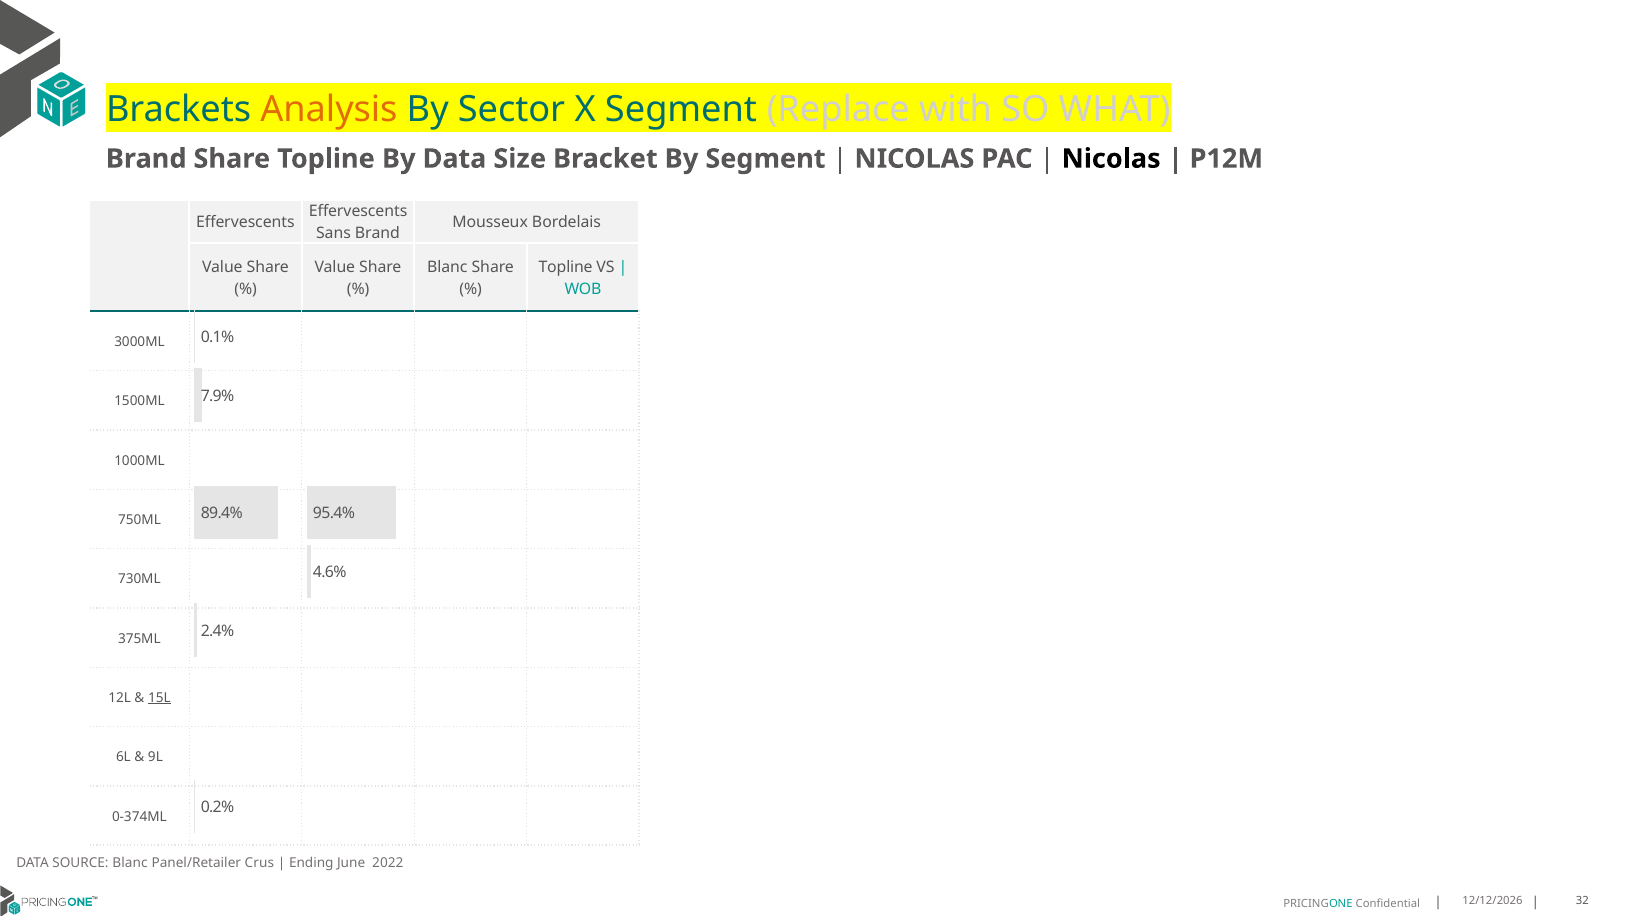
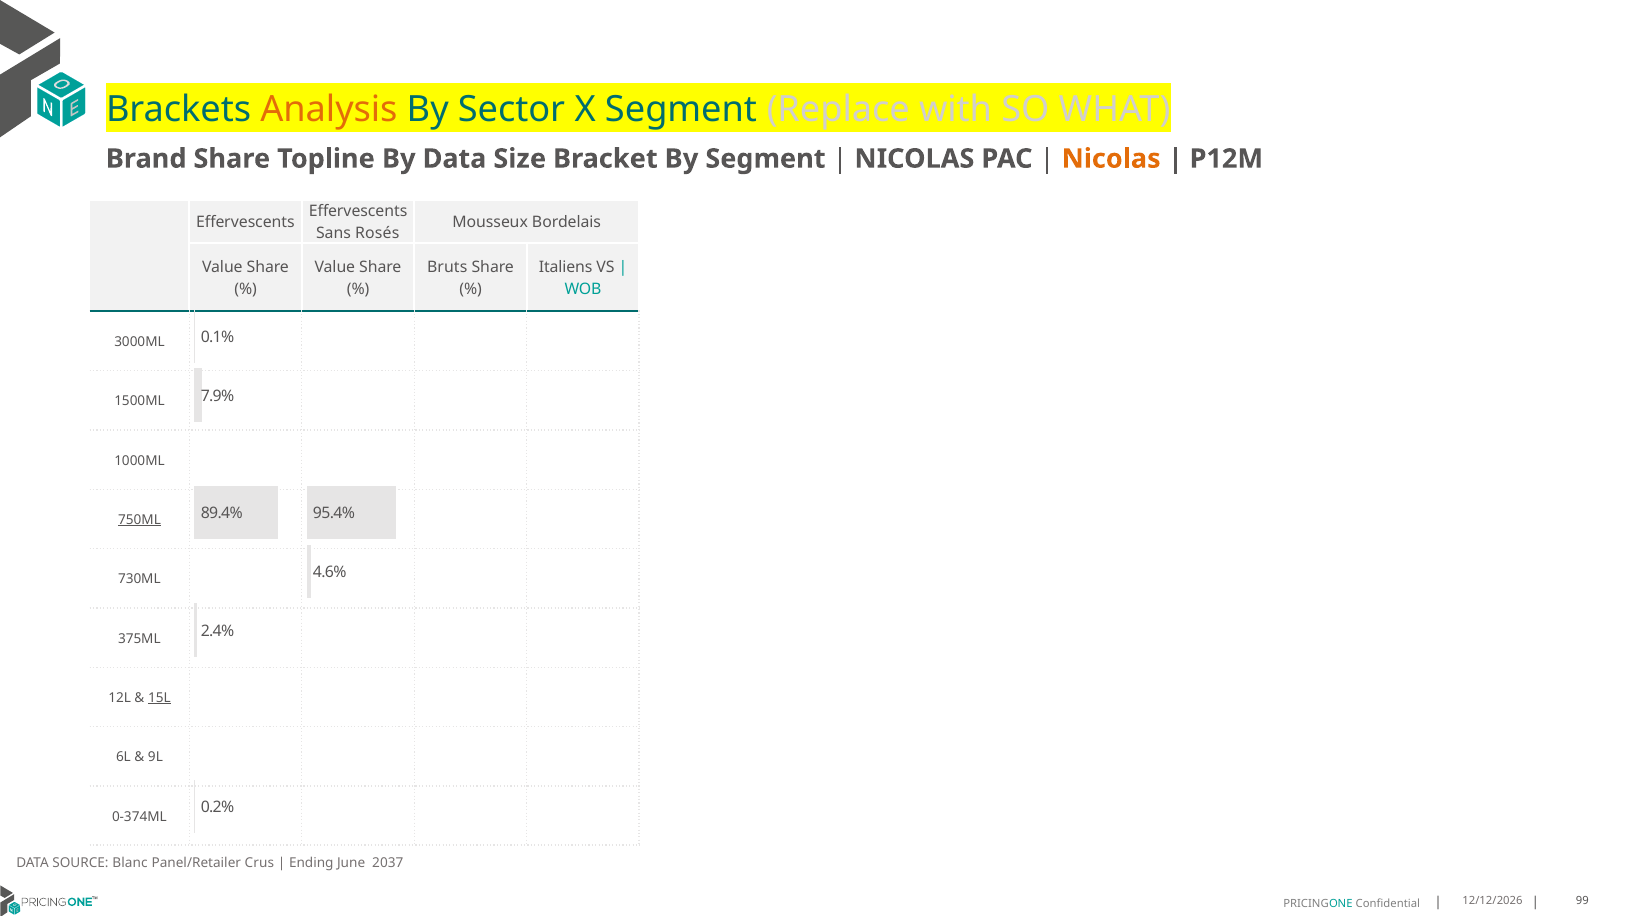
Nicolas at (1111, 159) colour: black -> orange
Sans Brand: Brand -> Rosés
Blanc at (447, 267): Blanc -> Bruts
Topline at (566, 267): Topline -> Italiens
750ML underline: none -> present
2022: 2022 -> 2037
32: 32 -> 99
